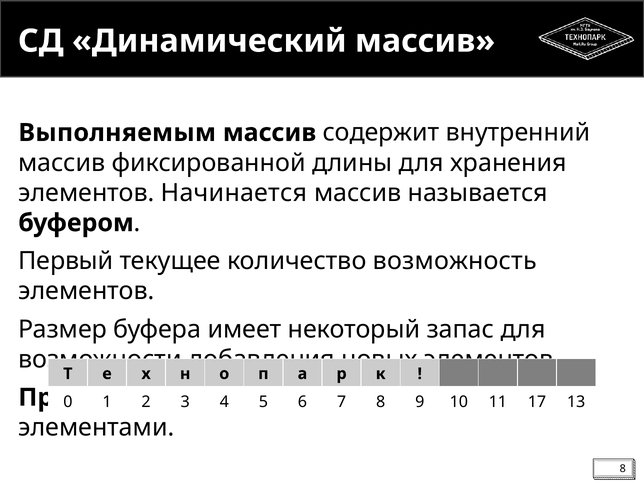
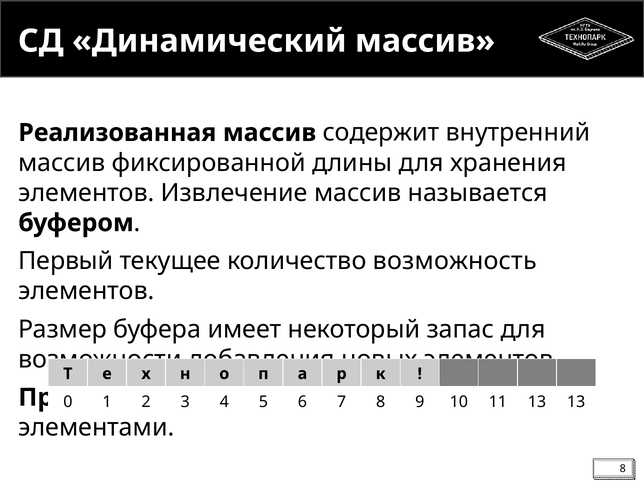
Выполняемым: Выполняемым -> Реализованная
Начинается: Начинается -> Извлечение
17 at (537, 402): 17 -> 13
